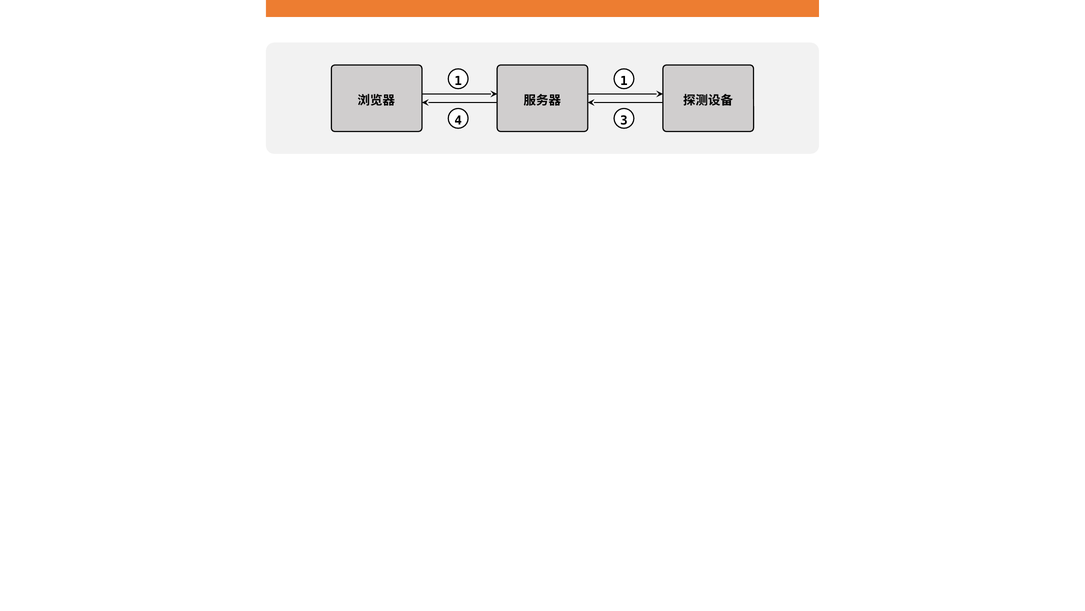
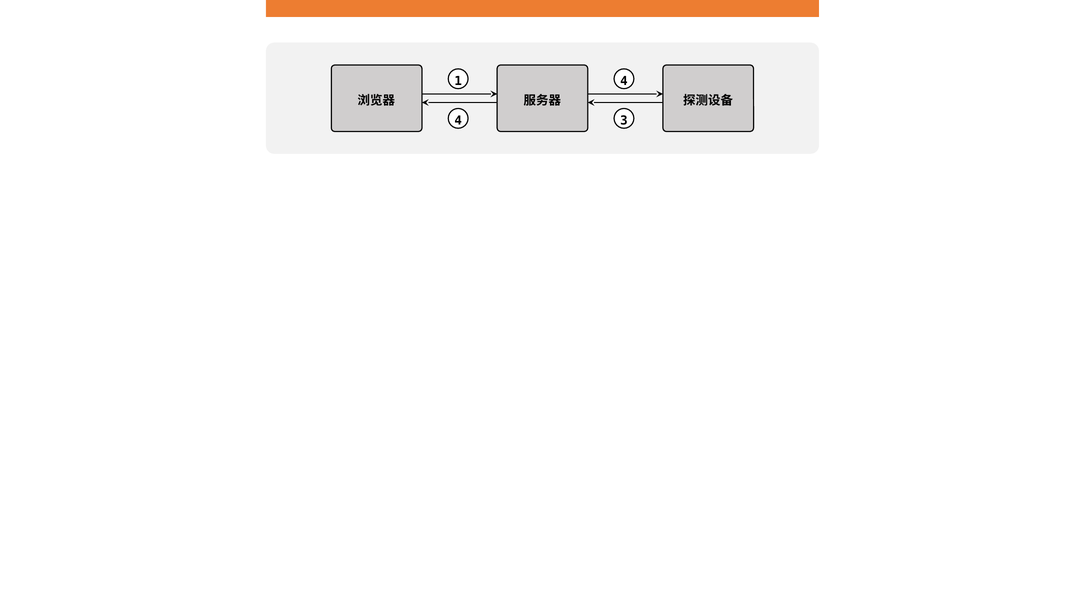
1 1: 1 -> 4
